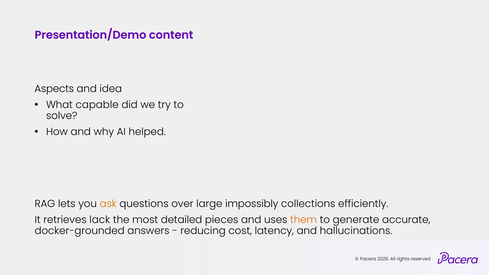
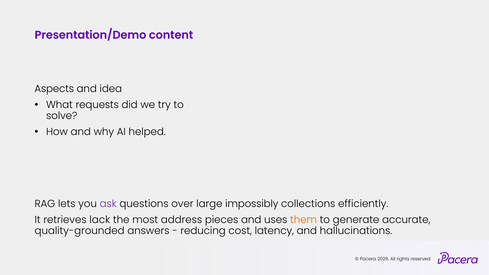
capable: capable -> requests
ask colour: orange -> purple
detailed: detailed -> address
docker-grounded: docker-grounded -> quality-grounded
